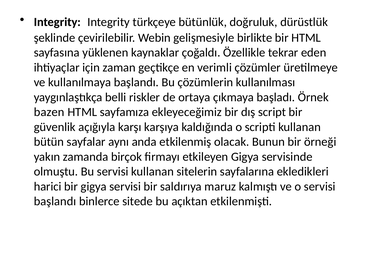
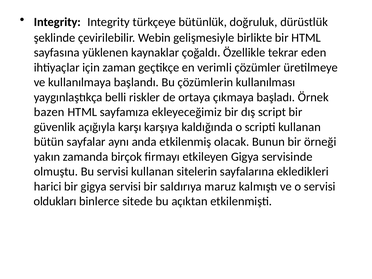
başlandı at (55, 201): başlandı -> oldukları
